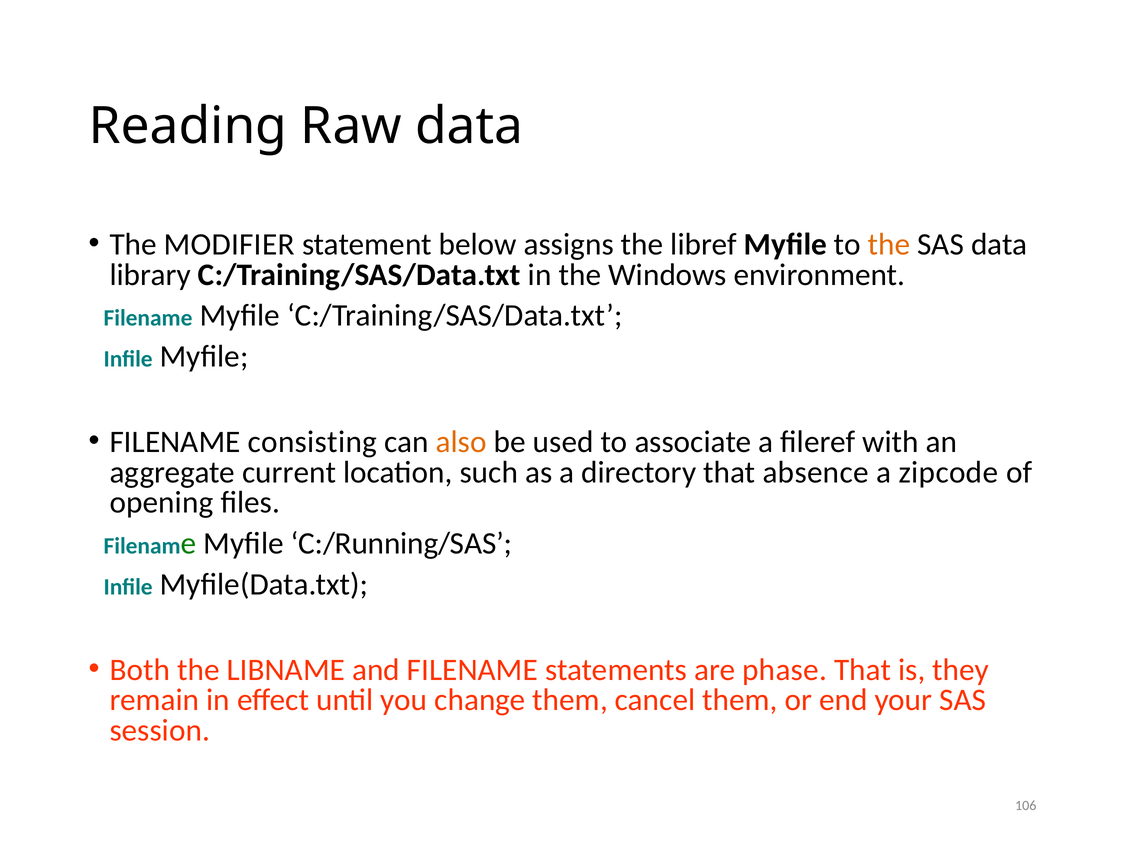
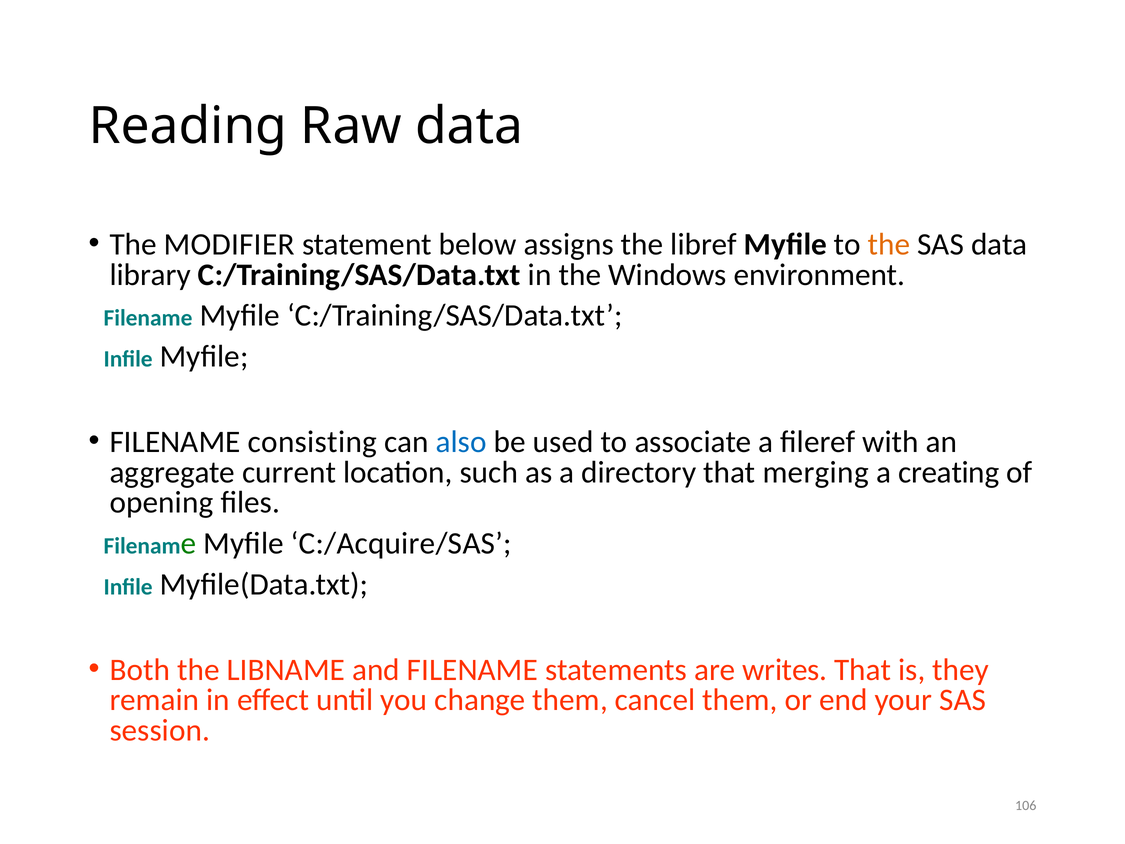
also colour: orange -> blue
absence: absence -> merging
zipcode: zipcode -> creating
C:/Running/SAS: C:/Running/SAS -> C:/Acquire/SAS
phase: phase -> writes
